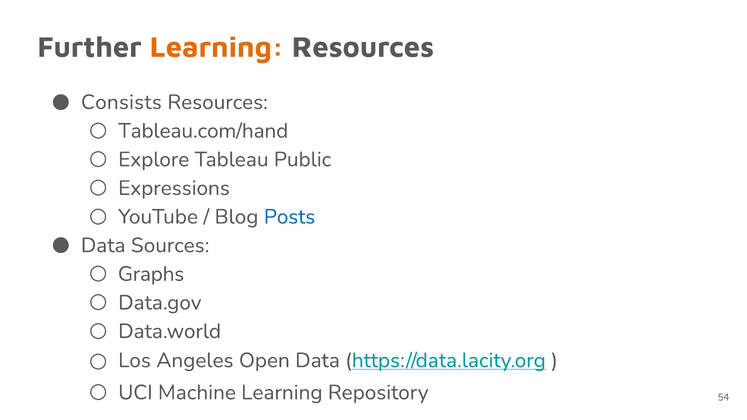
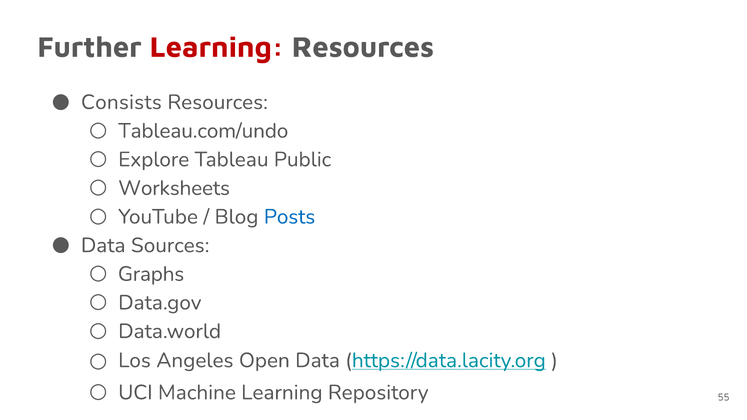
Learning at (217, 47) colour: orange -> red
Tableau.com/hand: Tableau.com/hand -> Tableau.com/undo
Expressions: Expressions -> Worksheets
54: 54 -> 55
